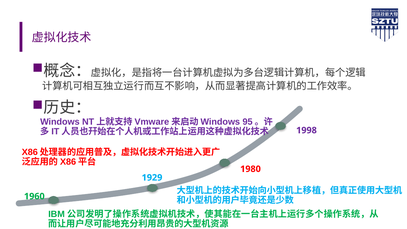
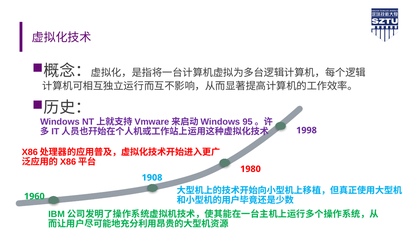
1929: 1929 -> 1908
